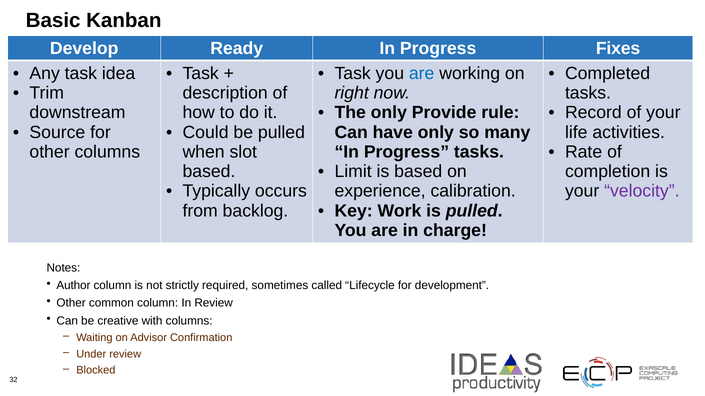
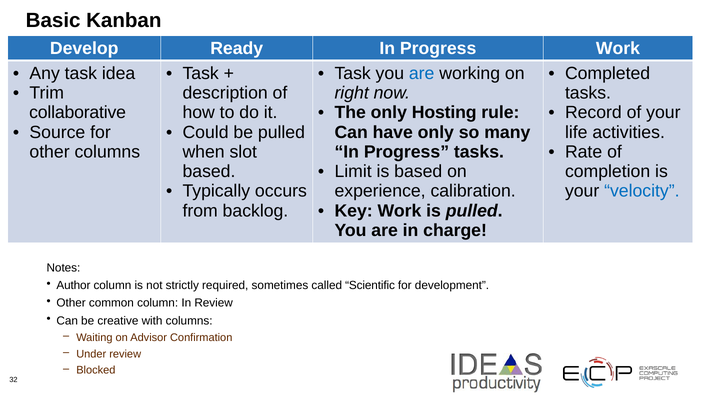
Progress Fixes: Fixes -> Work
downstream: downstream -> collaborative
Provide: Provide -> Hosting
velocity colour: purple -> blue
Lifecycle: Lifecycle -> Scientific
